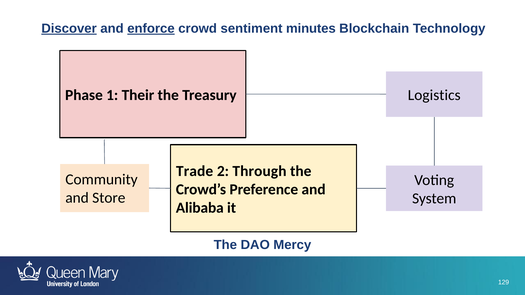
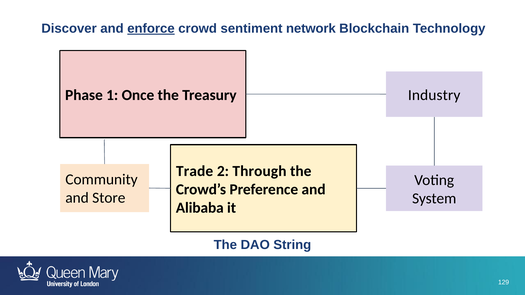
Discover underline: present -> none
minutes: minutes -> network
Their: Their -> Once
Logistics: Logistics -> Industry
Mercy: Mercy -> String
